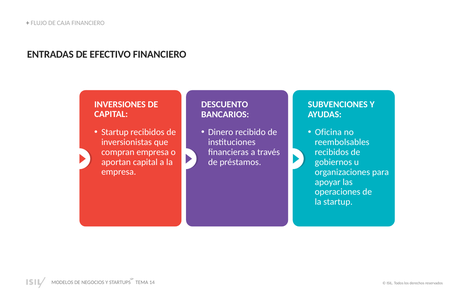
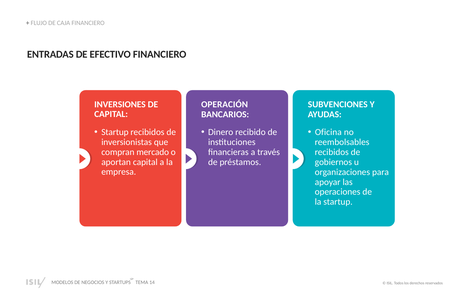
DESCUENTO: DESCUENTO -> OPERACIÓN
compran empresa: empresa -> mercado
